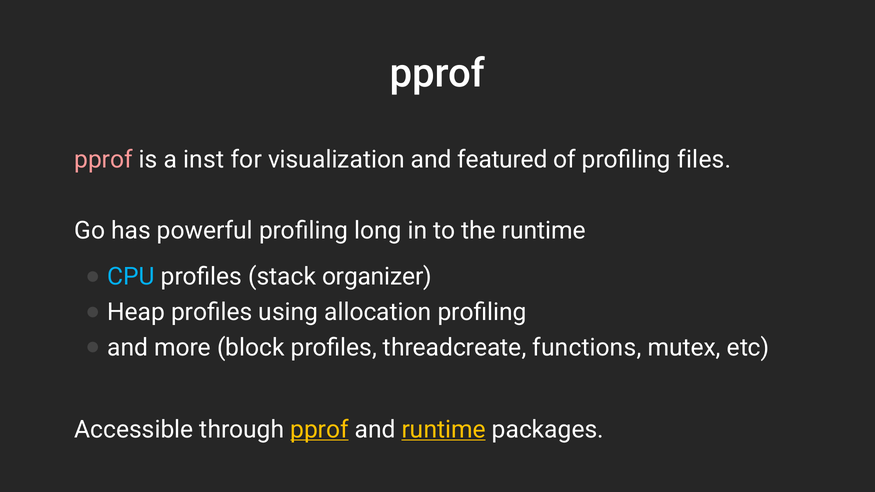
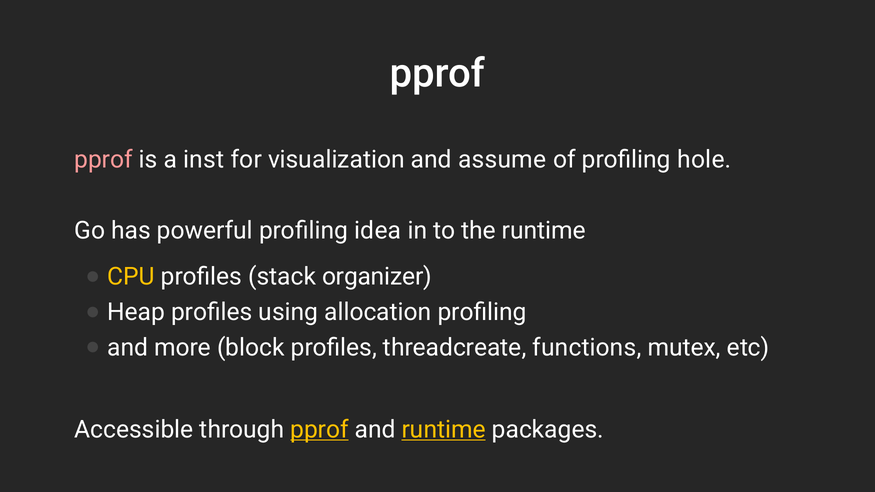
featured: featured -> assume
files: files -> hole
long: long -> idea
CPU colour: light blue -> yellow
